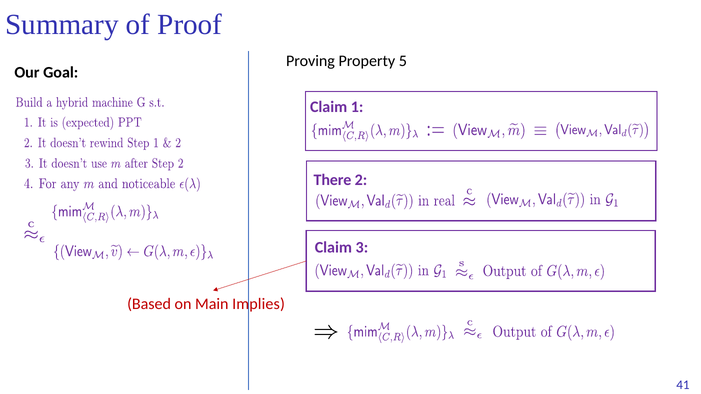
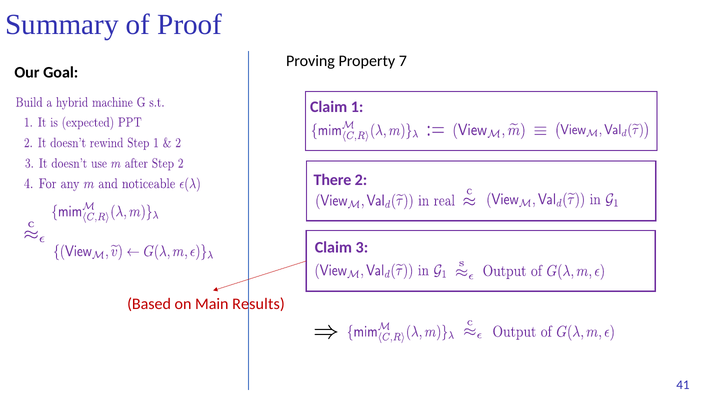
5: 5 -> 7
Implies: Implies -> Results
